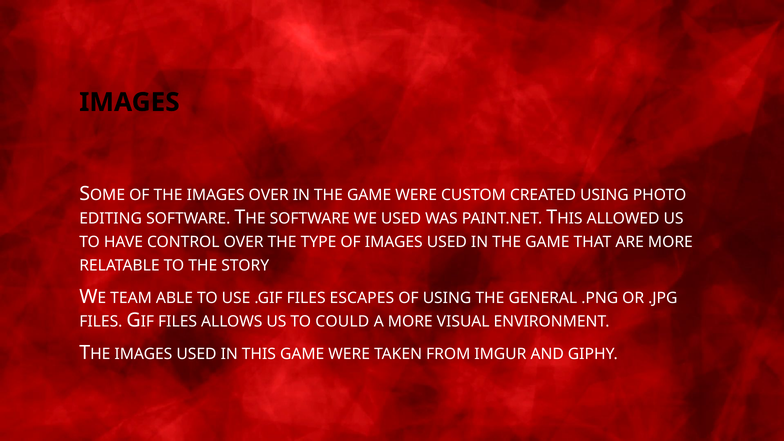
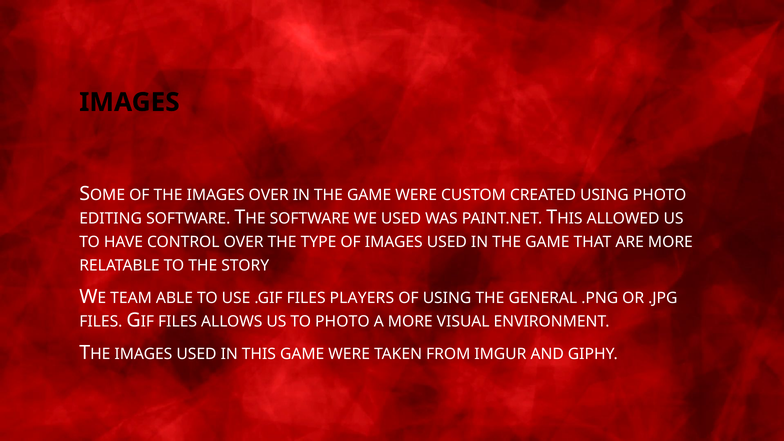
ESCAPES: ESCAPES -> PLAYERS
TO COULD: COULD -> PHOTO
